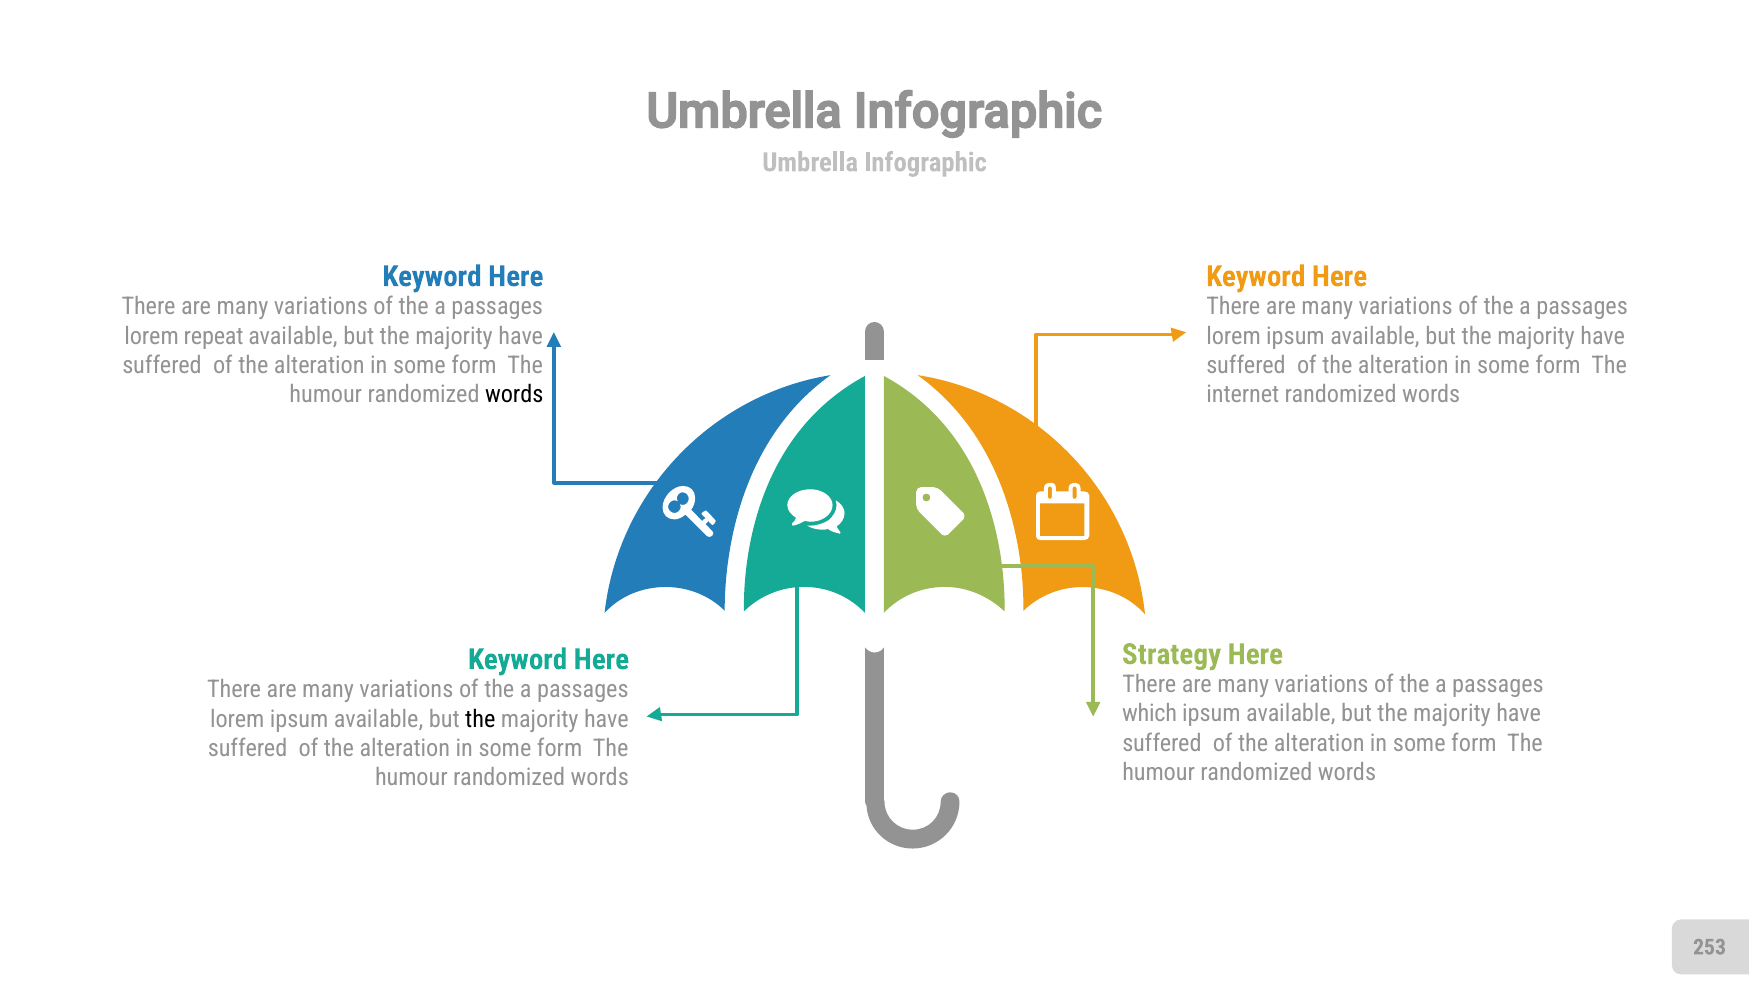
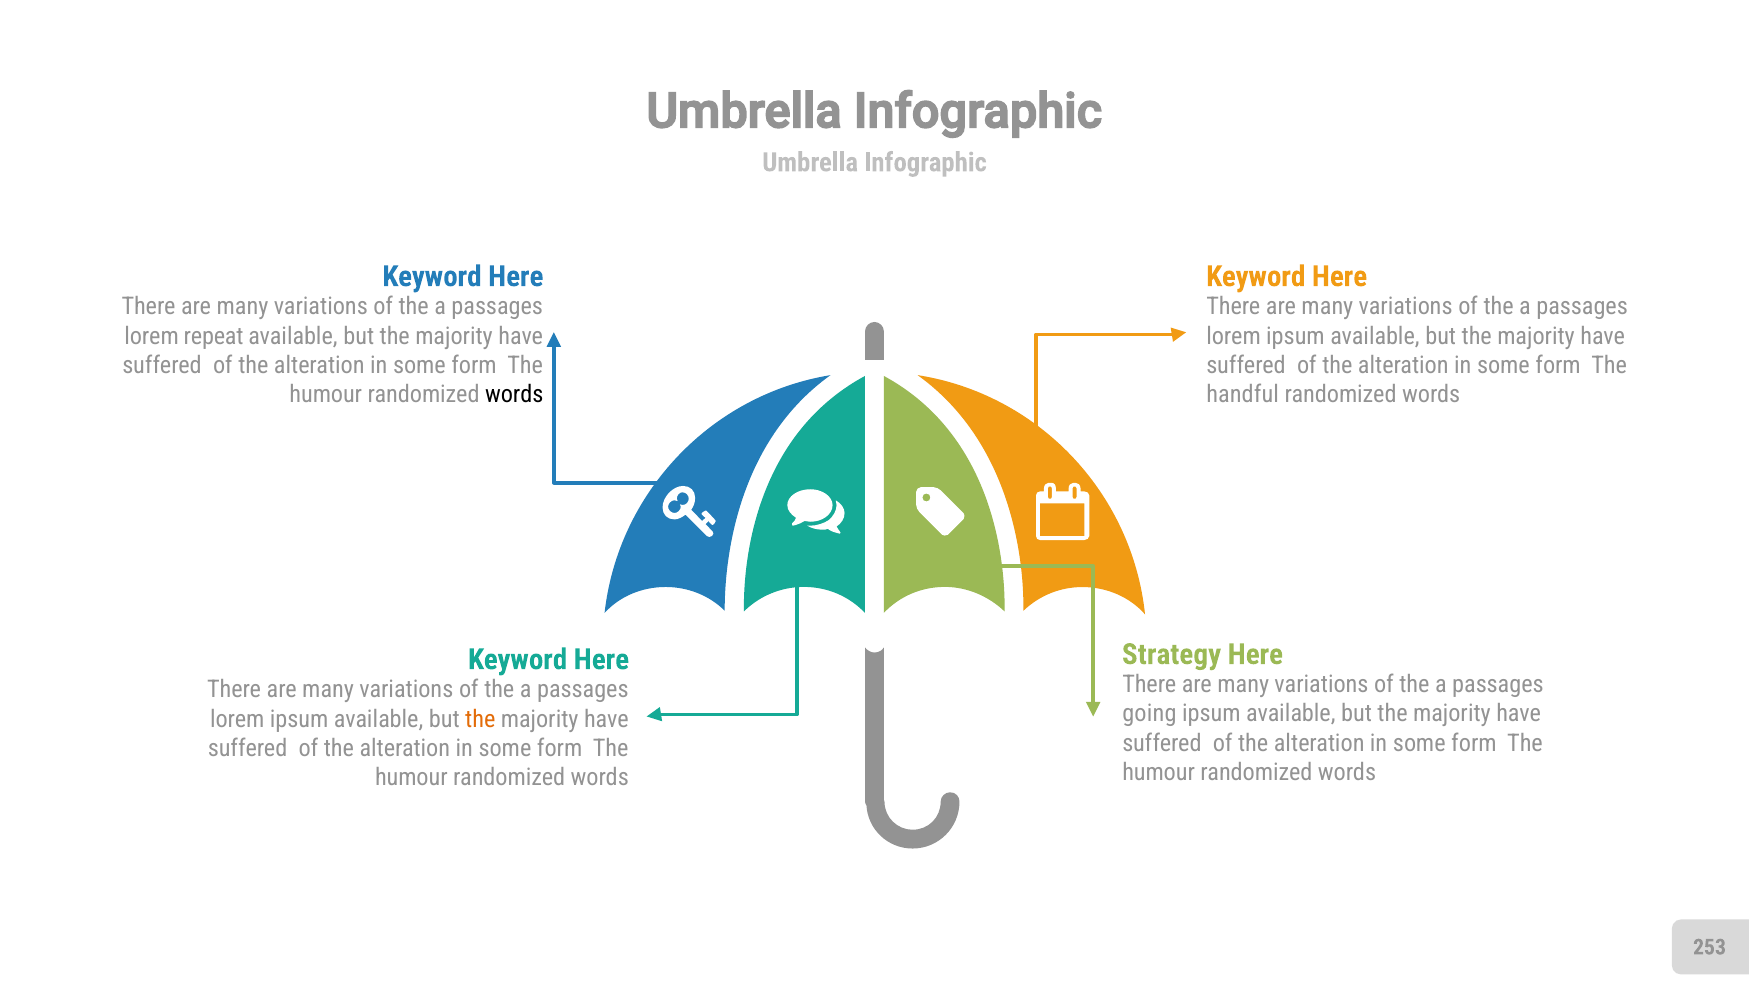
internet: internet -> handful
which: which -> going
the at (480, 719) colour: black -> orange
